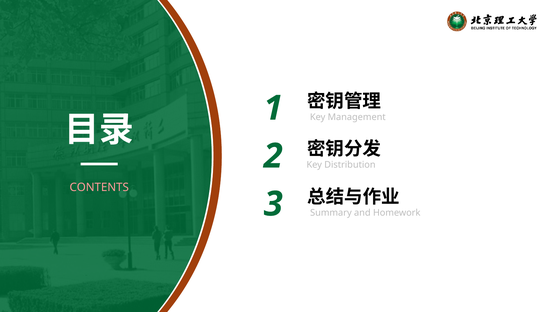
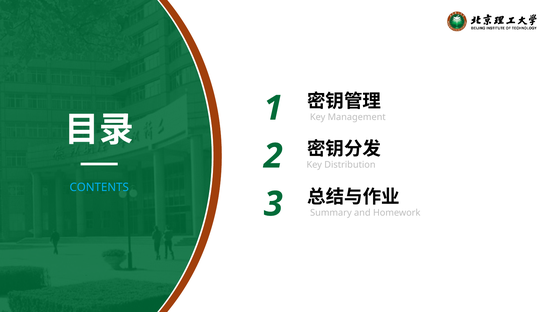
CONTENTS colour: pink -> light blue
